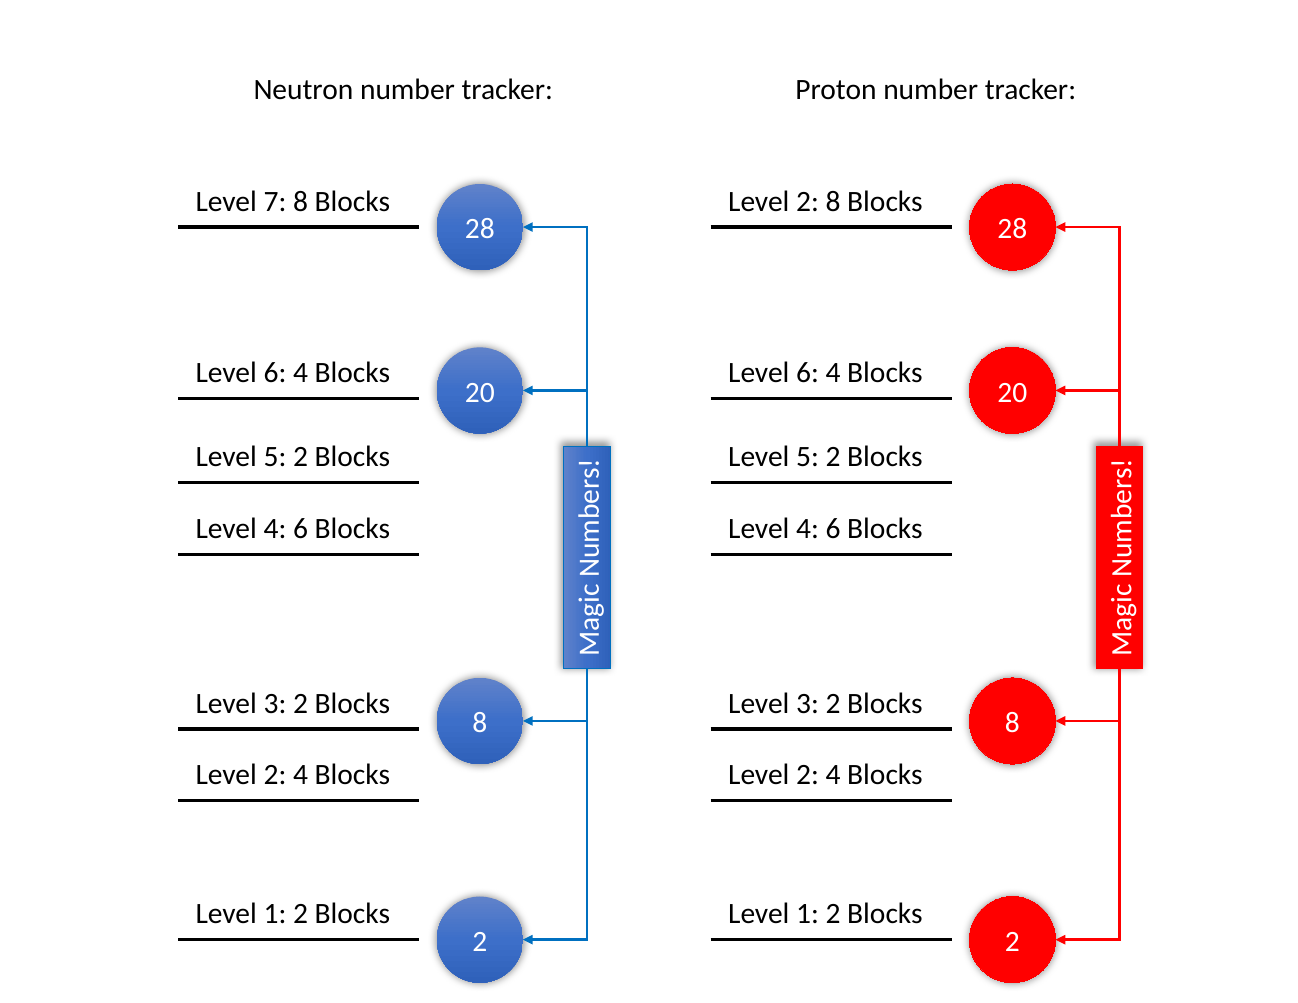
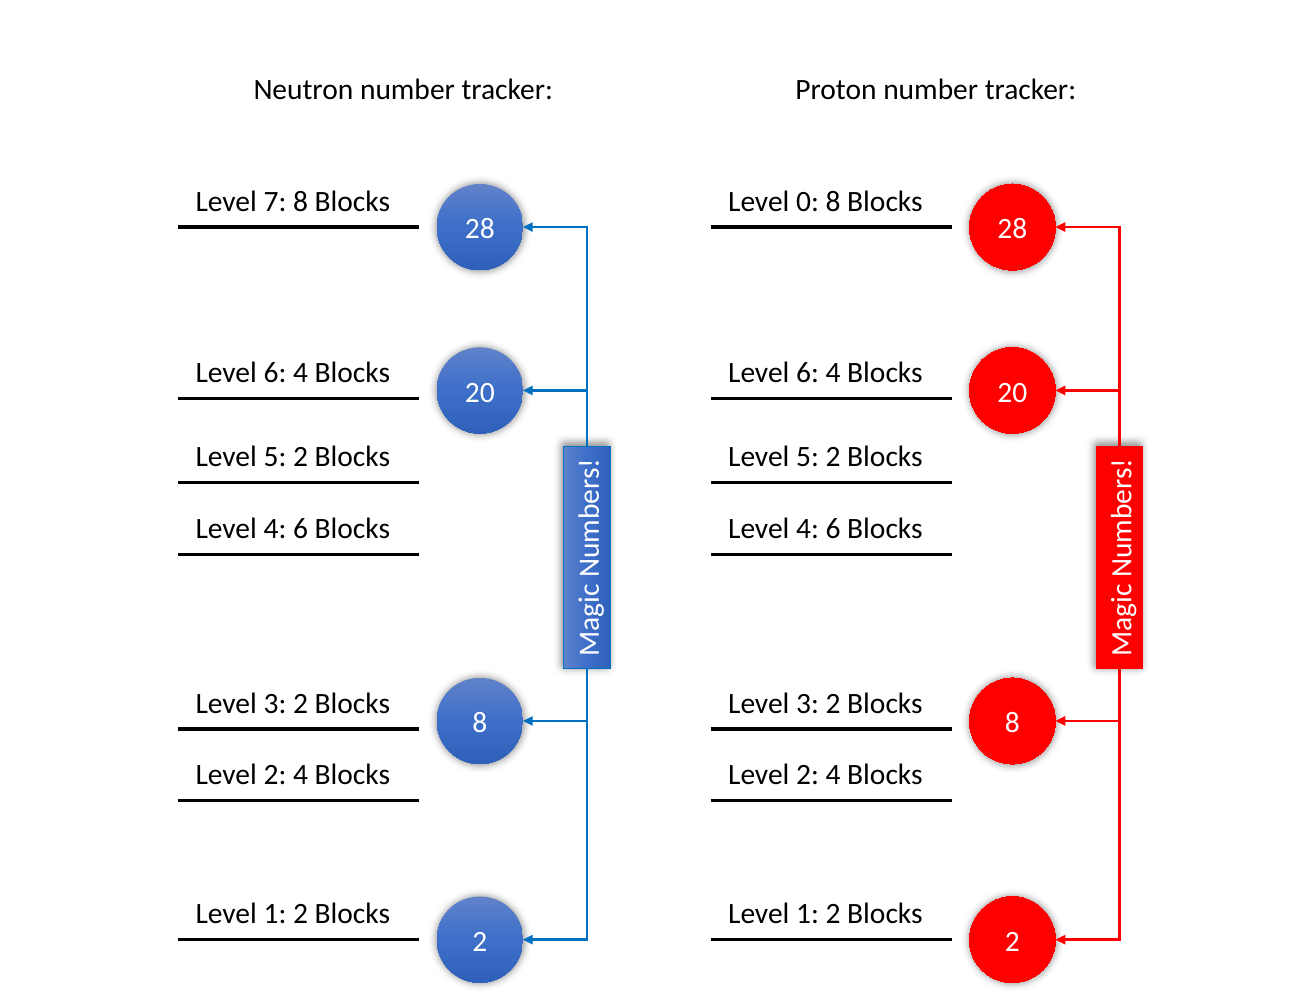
2 at (808, 202): 2 -> 0
